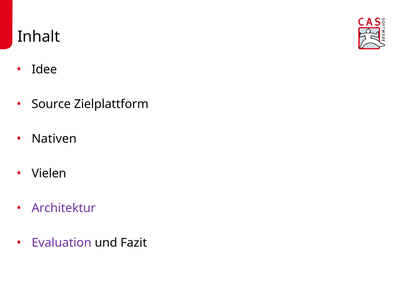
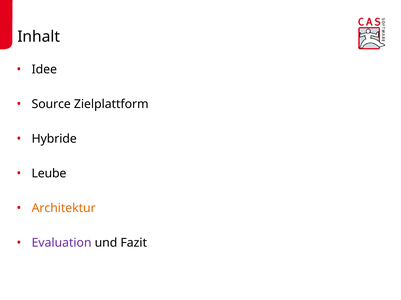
Nativen: Nativen -> Hybride
Vielen: Vielen -> Leube
Architektur colour: purple -> orange
